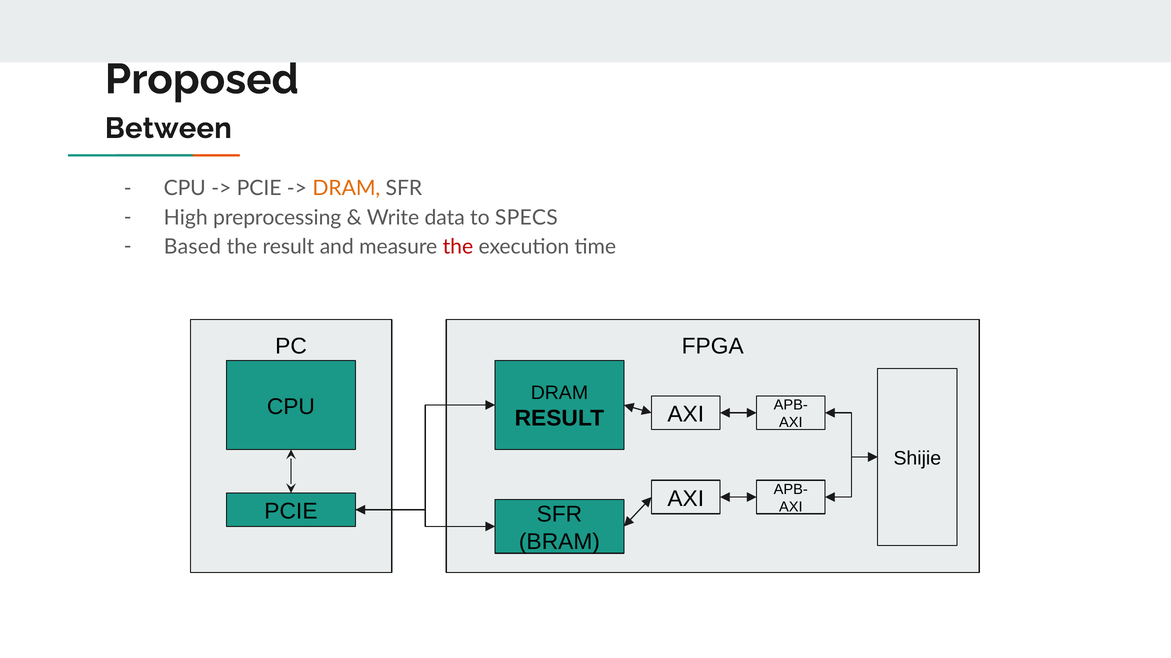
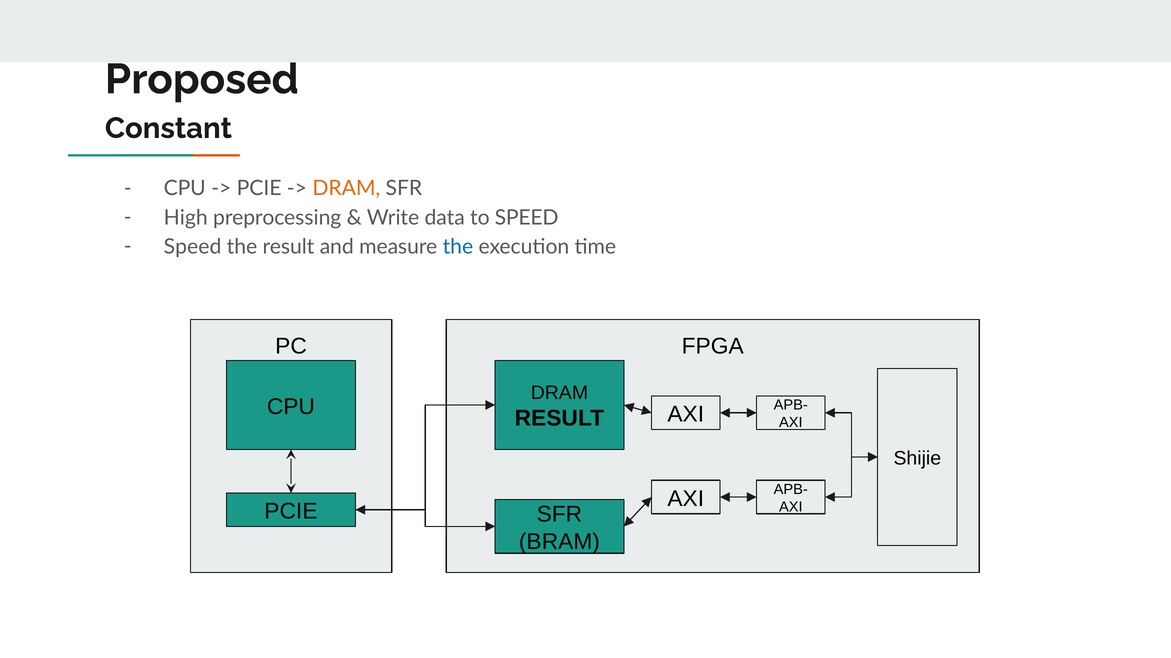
Between: Between -> Constant
to SPECS: SPECS -> SPEED
Based at (192, 247): Based -> Speed
the at (458, 247) colour: red -> blue
